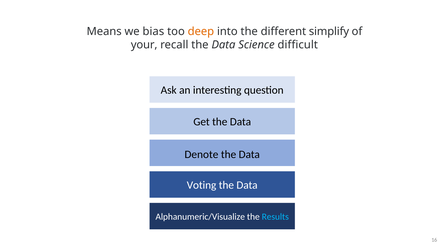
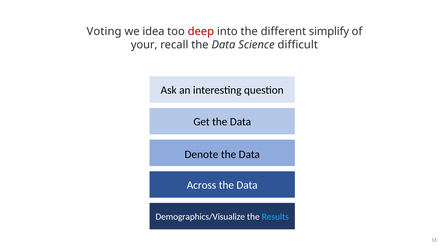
Means: Means -> Voting
bias: bias -> idea
deep colour: orange -> red
Voting: Voting -> Across
Alphanumeric/Visualize: Alphanumeric/Visualize -> Demographics/Visualize
